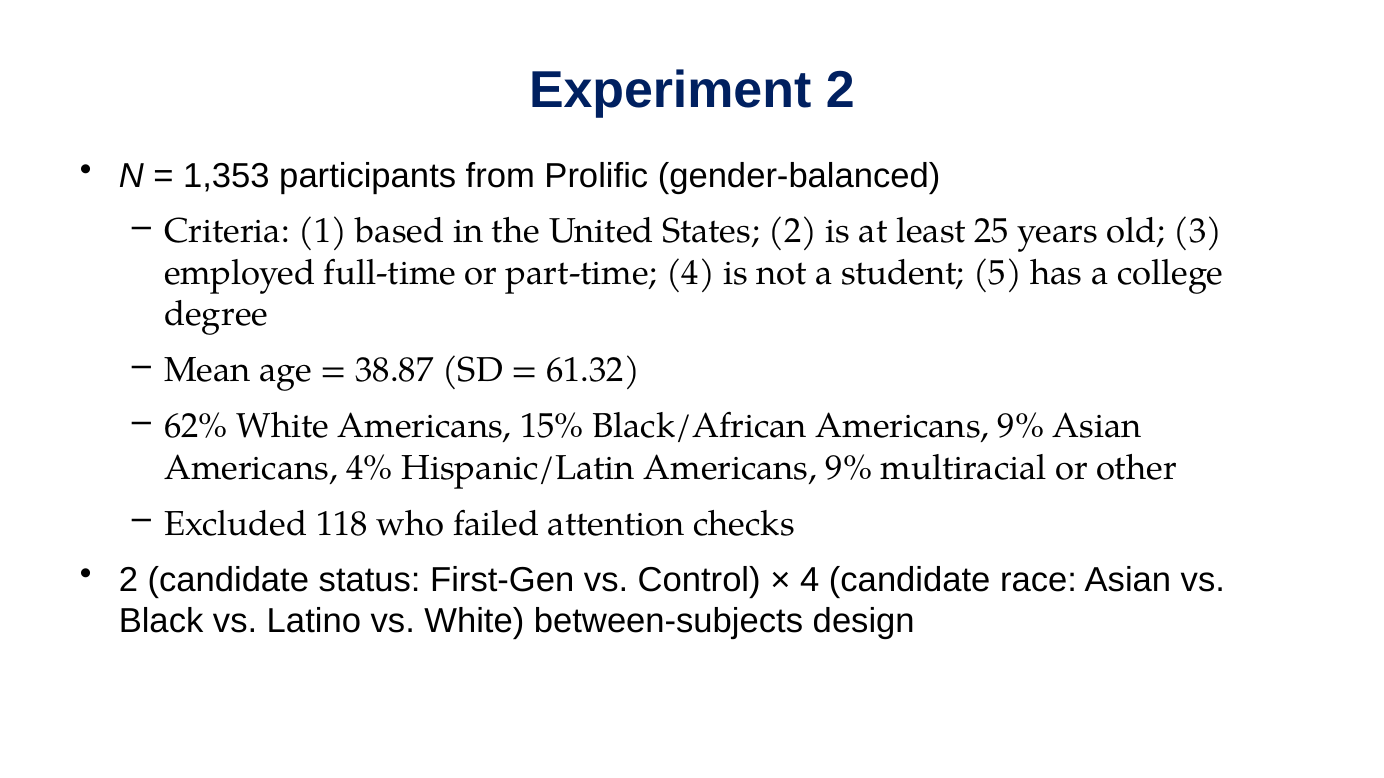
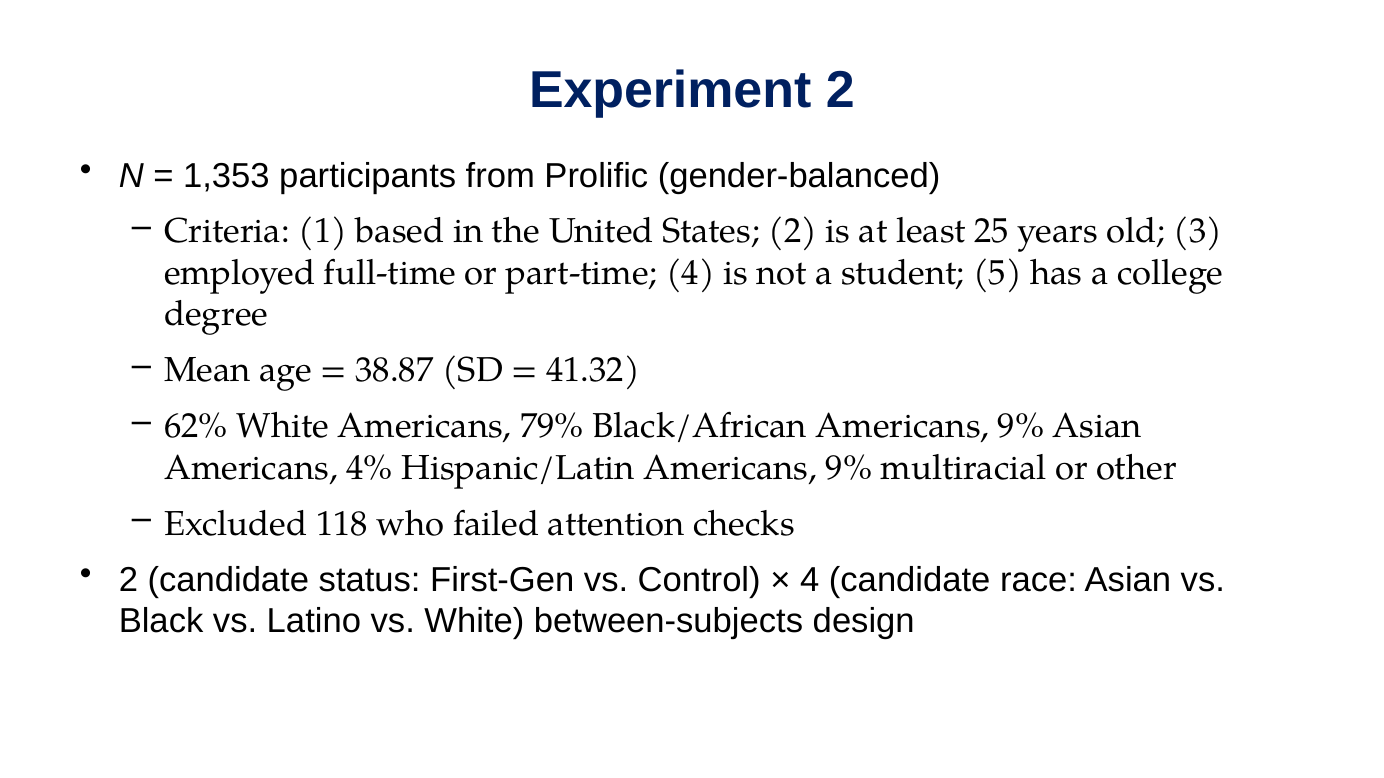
61.32: 61.32 -> 41.32
15%: 15% -> 79%
